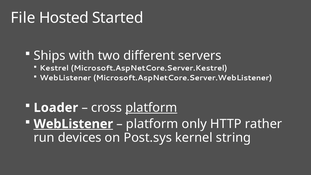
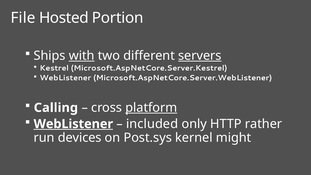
Started: Started -> Portion
with underline: none -> present
servers underline: none -> present
Loader: Loader -> Calling
platform at (152, 124): platform -> included
string: string -> might
